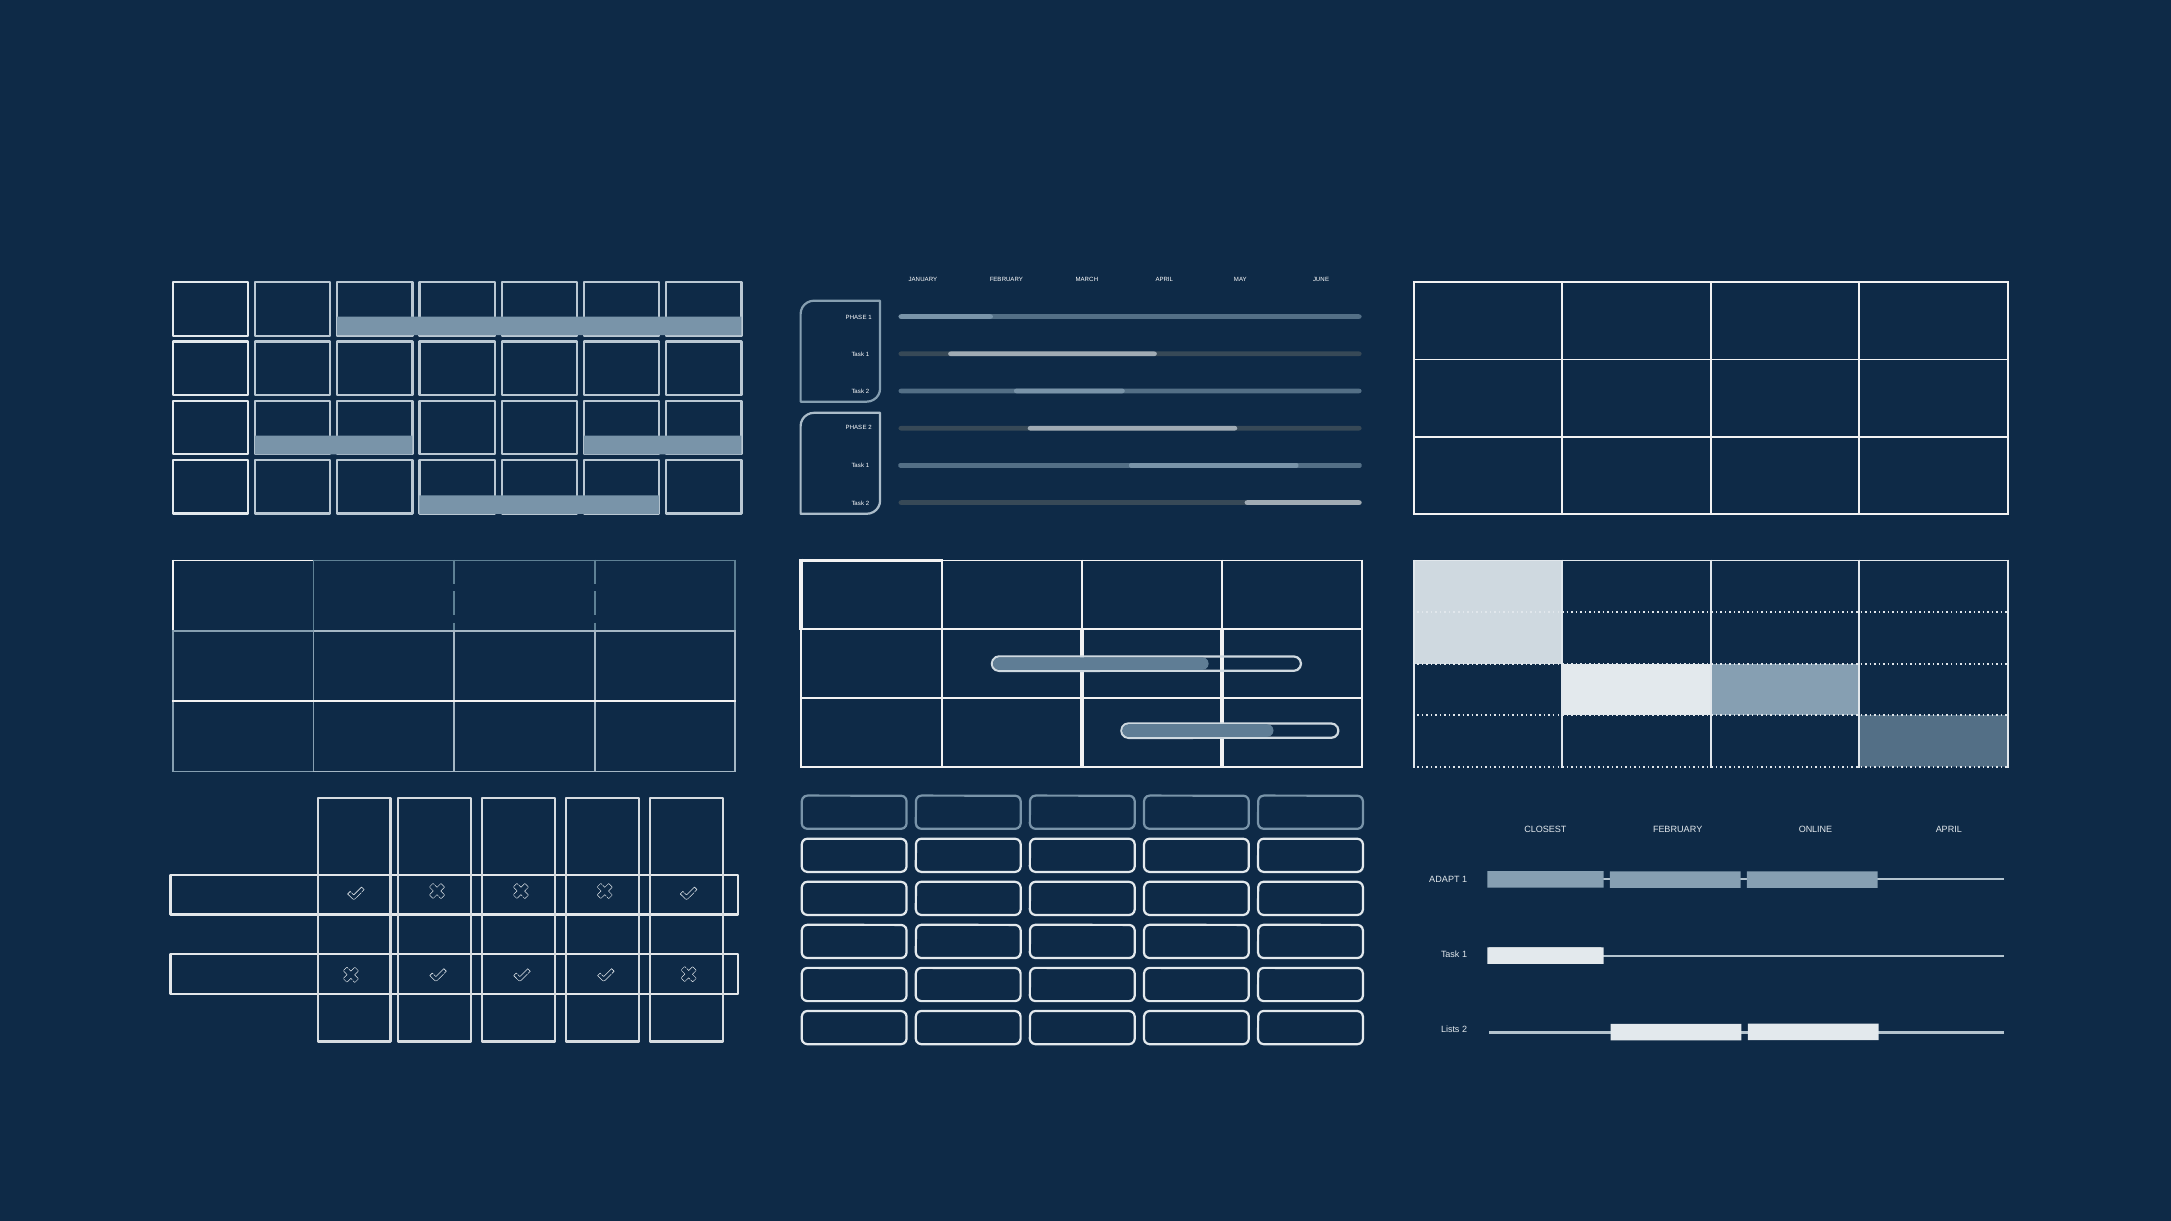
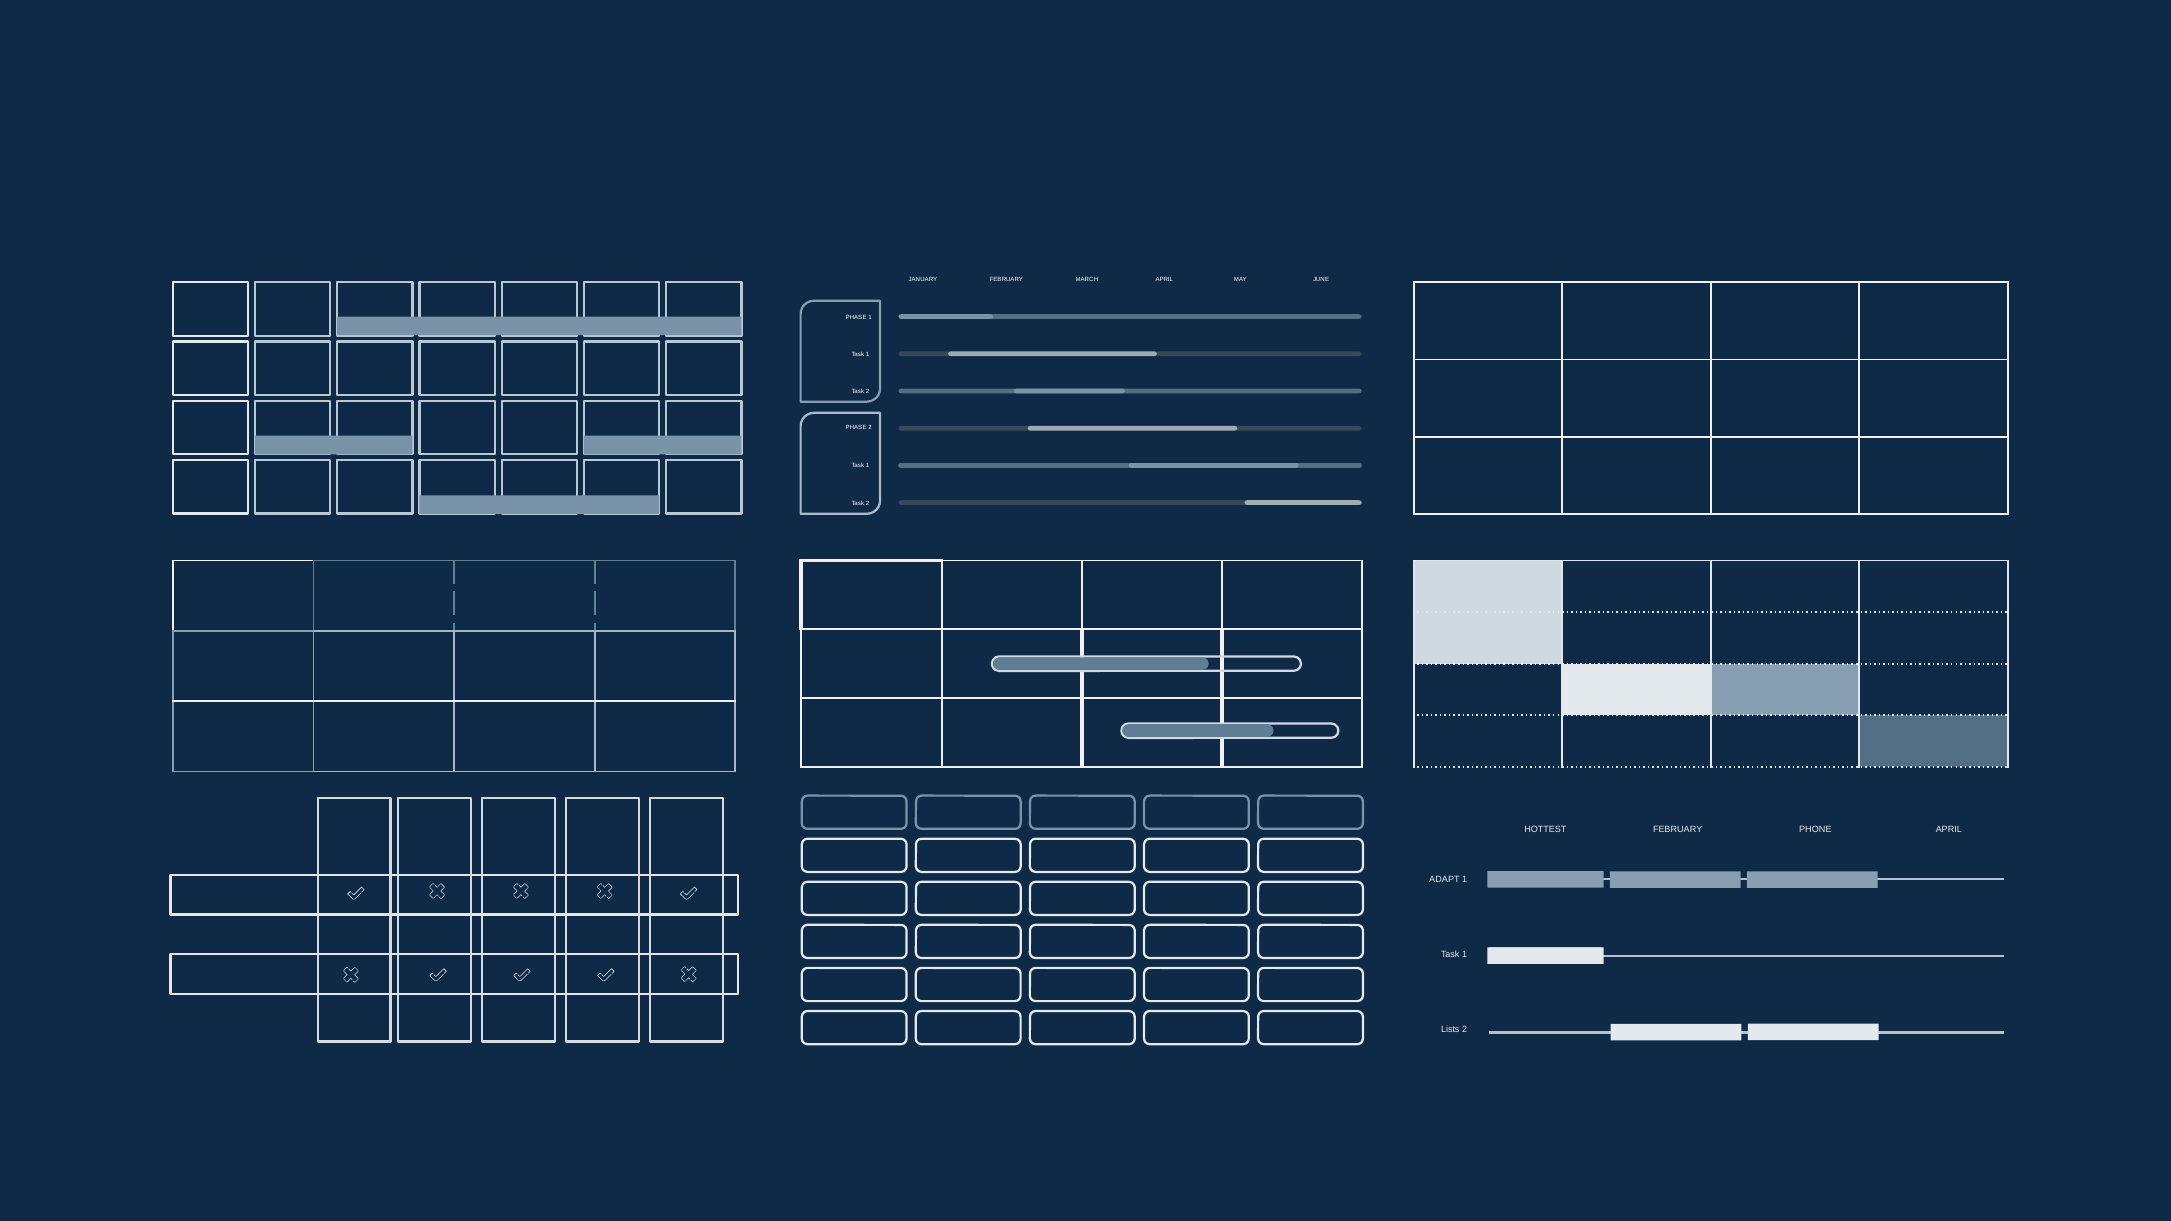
CLOSEST: CLOSEST -> HOTTEST
ONLINE: ONLINE -> PHONE
